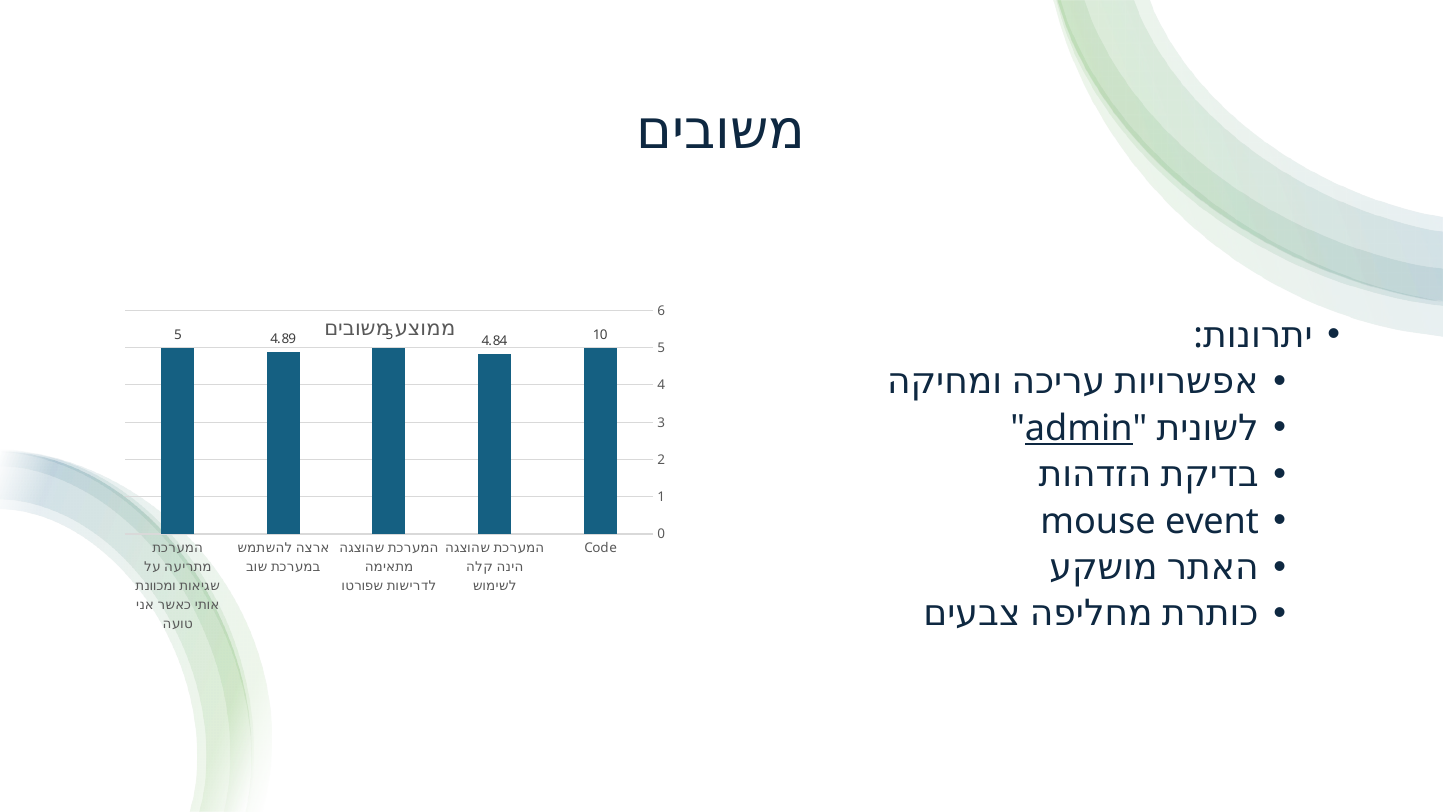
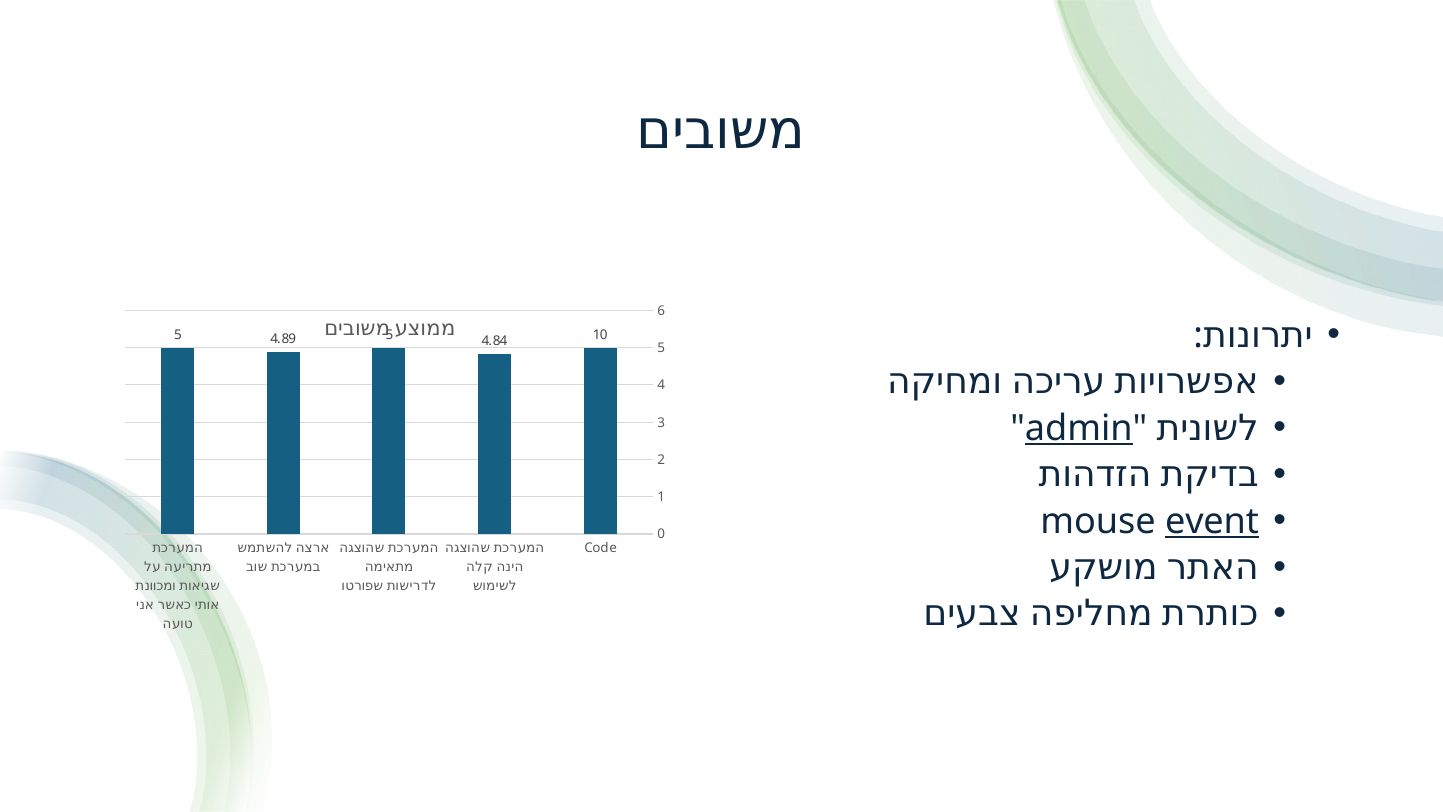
event underline: none -> present
